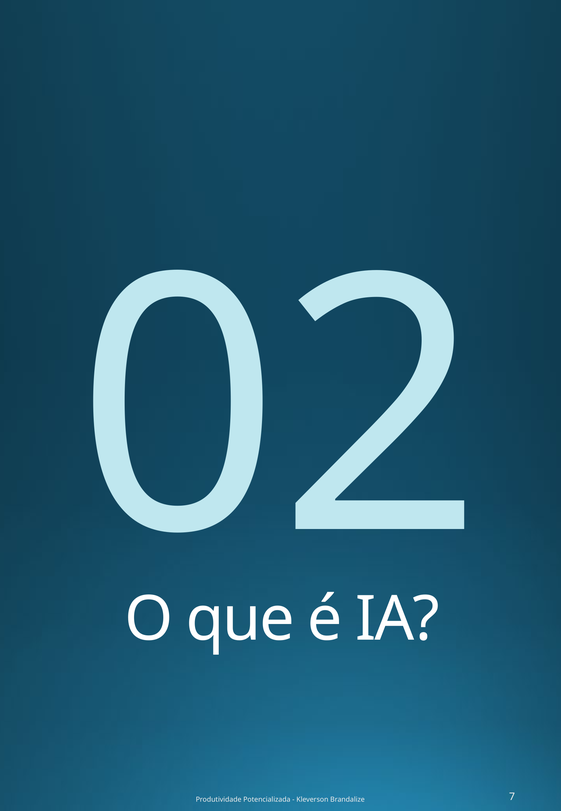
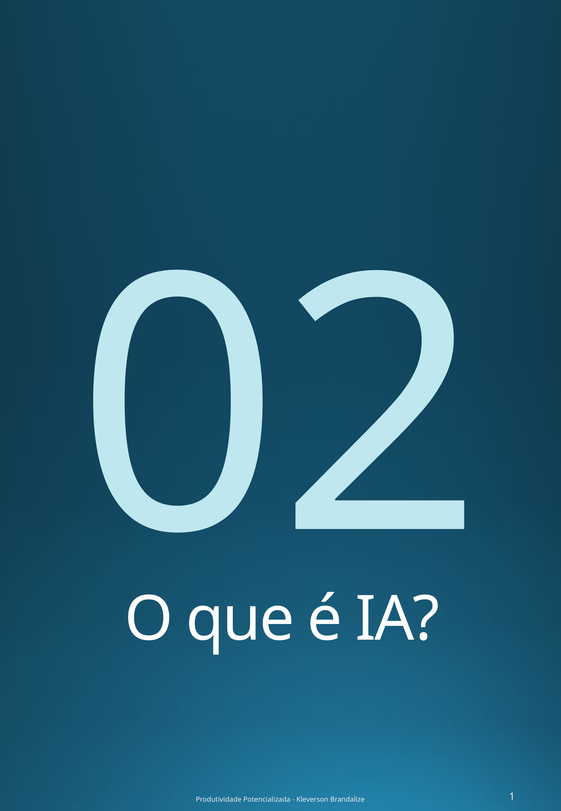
7: 7 -> 1
